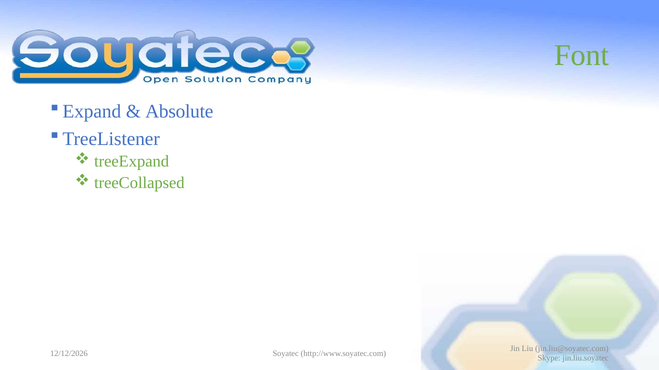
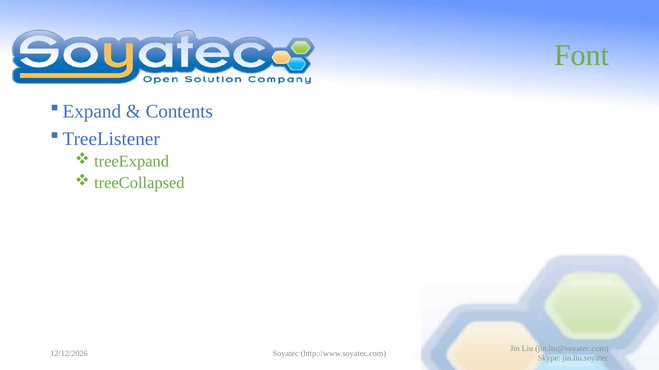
Absolute: Absolute -> Contents
